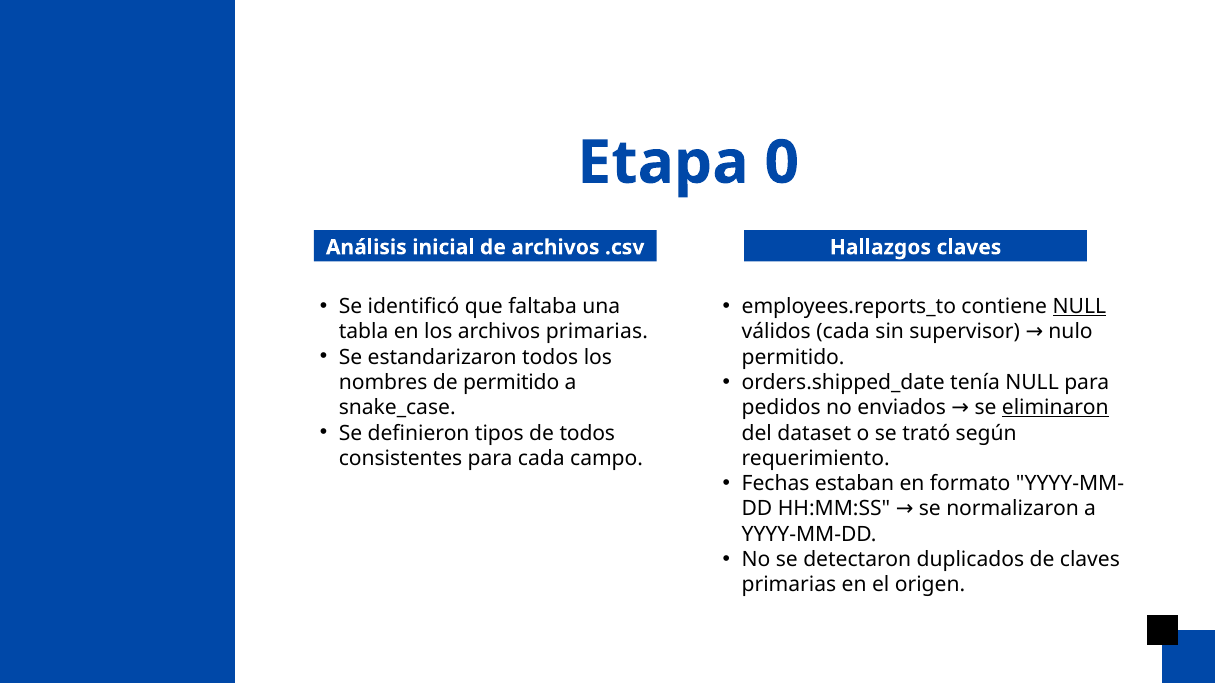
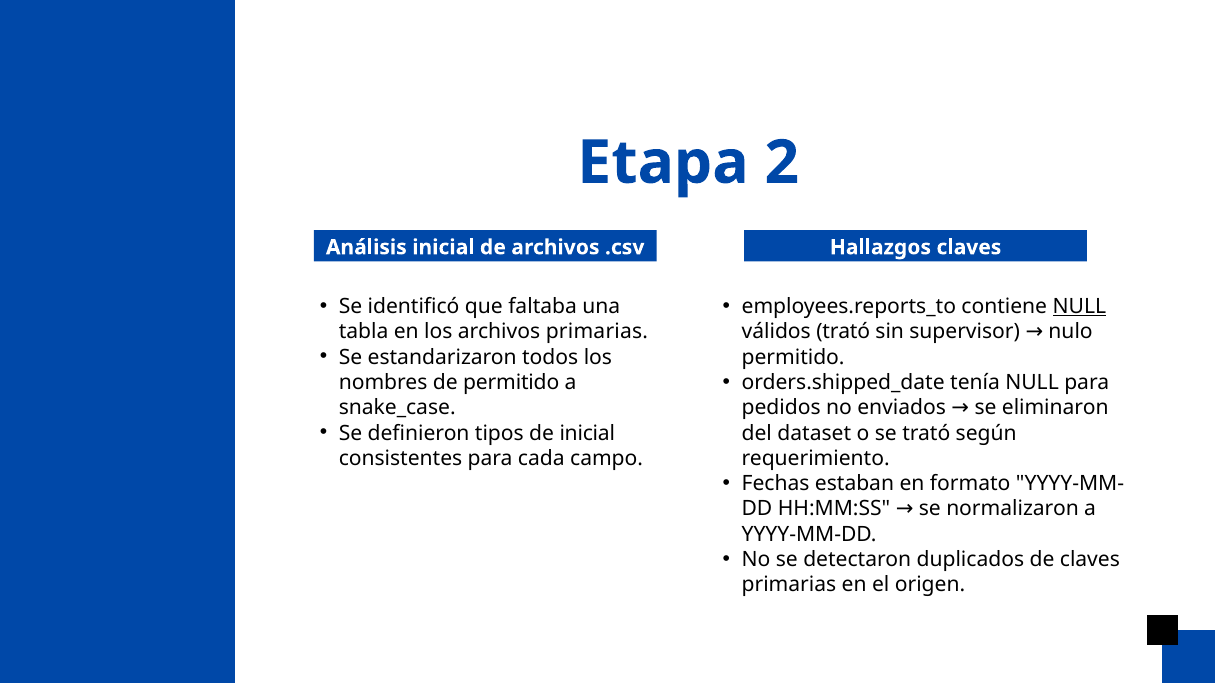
0: 0 -> 2
válidos cada: cada -> trató
eliminaron underline: present -> none
de todos: todos -> inicial
